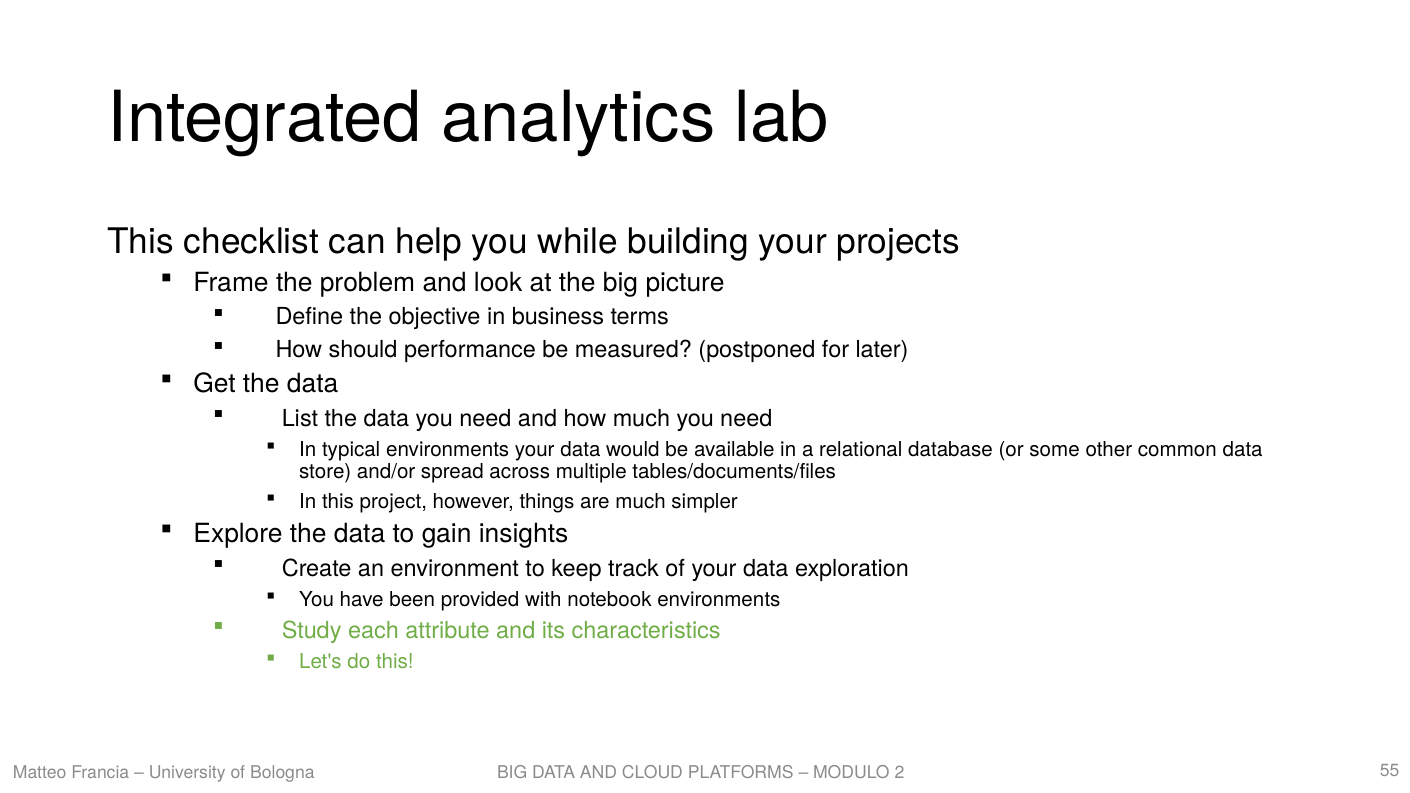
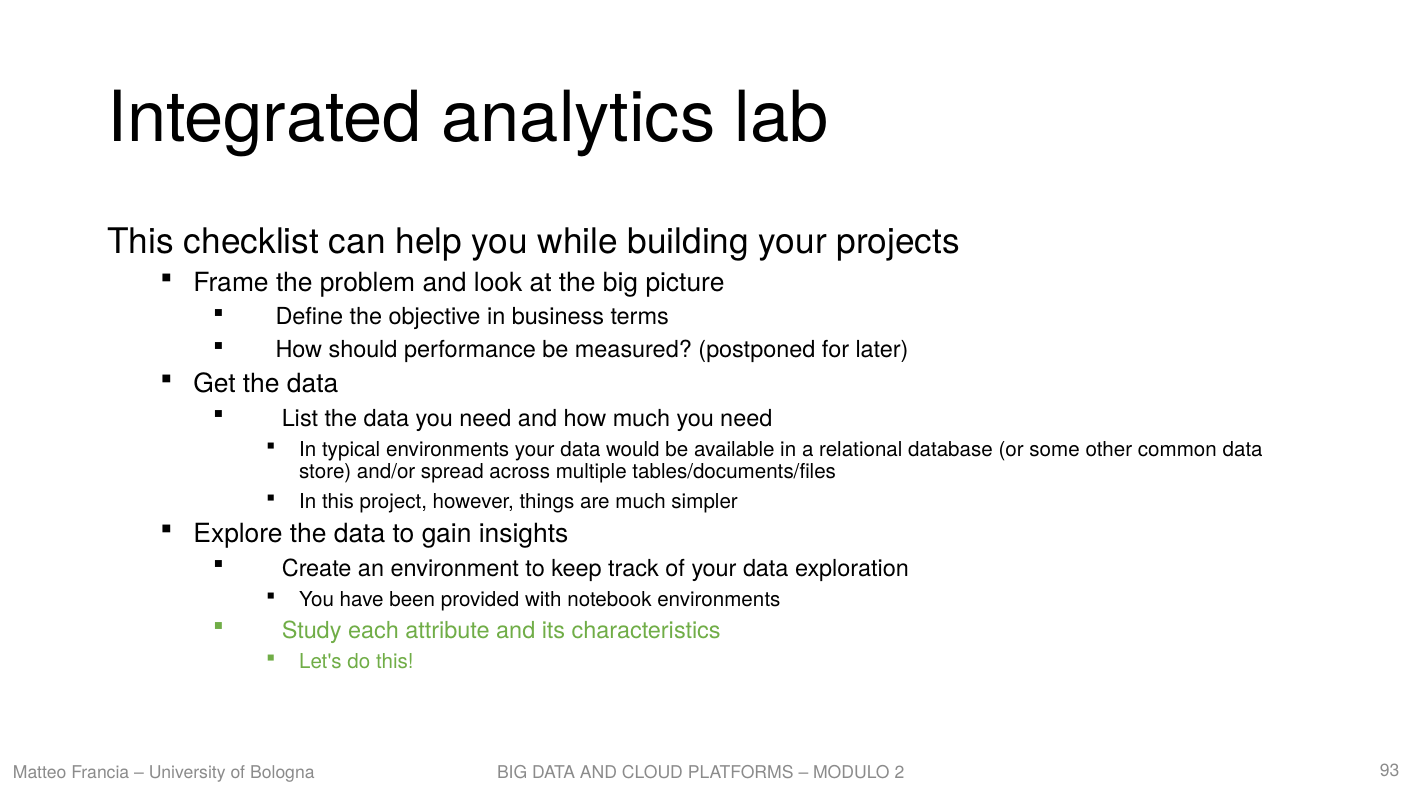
55: 55 -> 93
